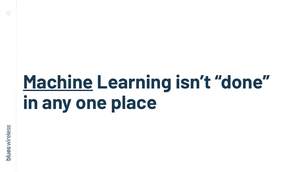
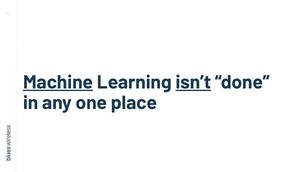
isn’t underline: none -> present
